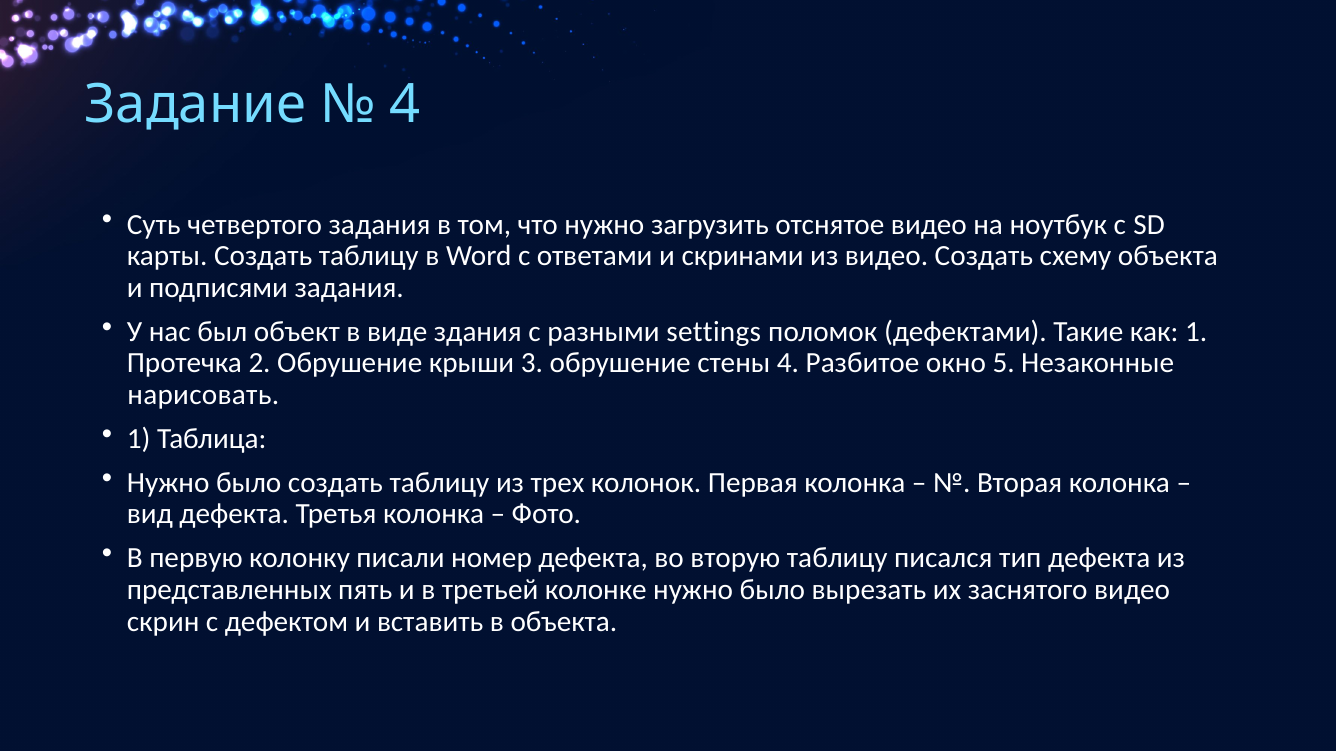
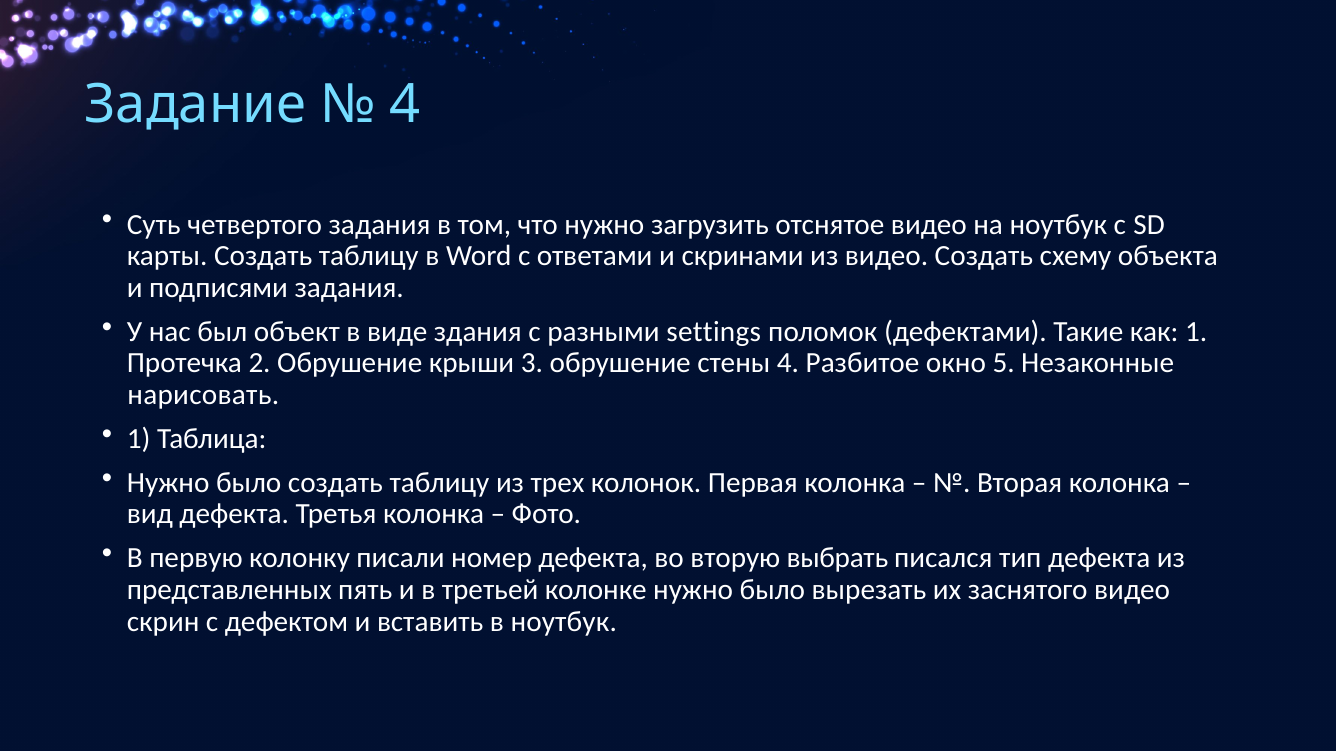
вторую таблицу: таблицу -> выбрать
в объекта: объекта -> ноутбук
